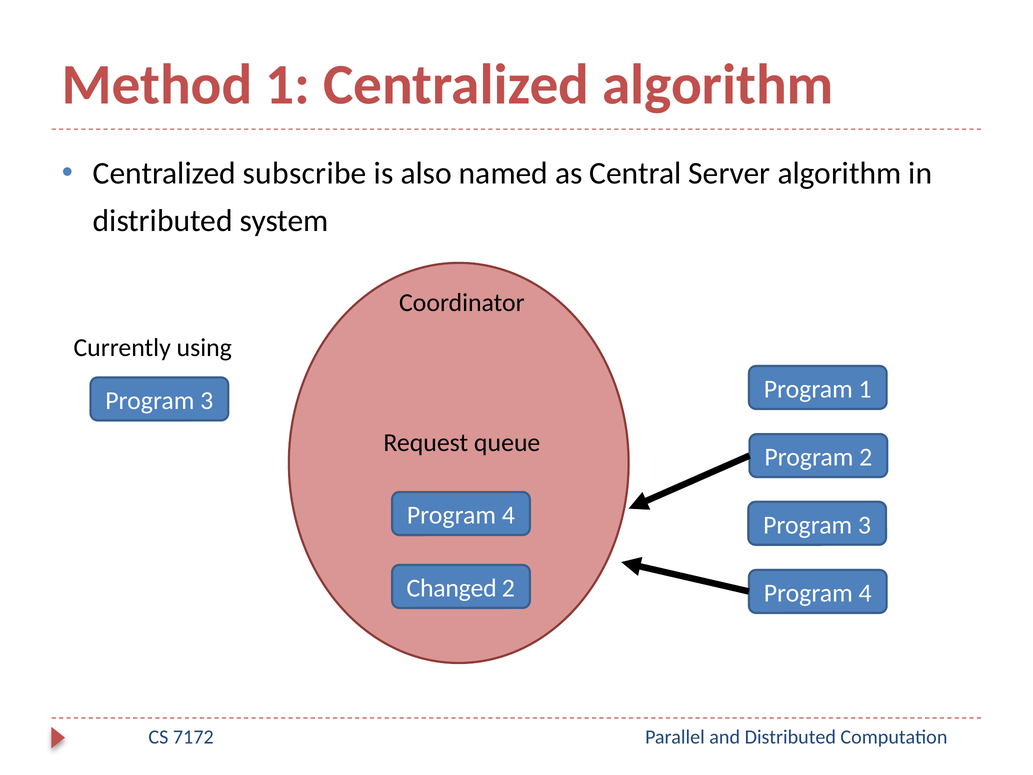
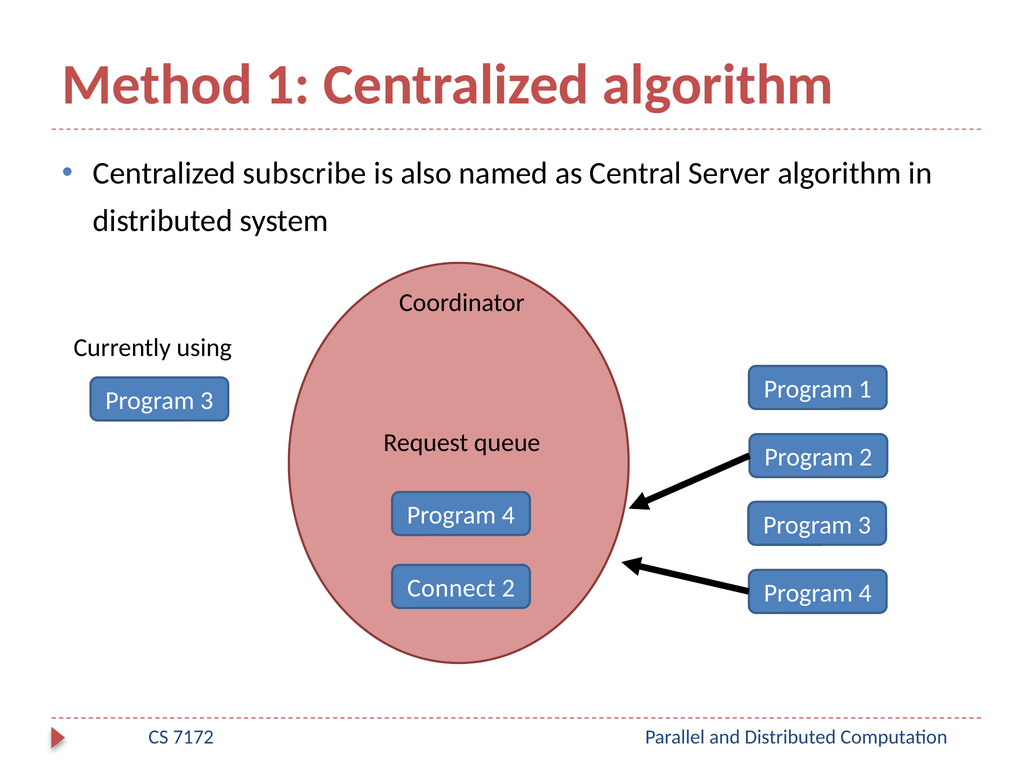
Changed: Changed -> Connect
